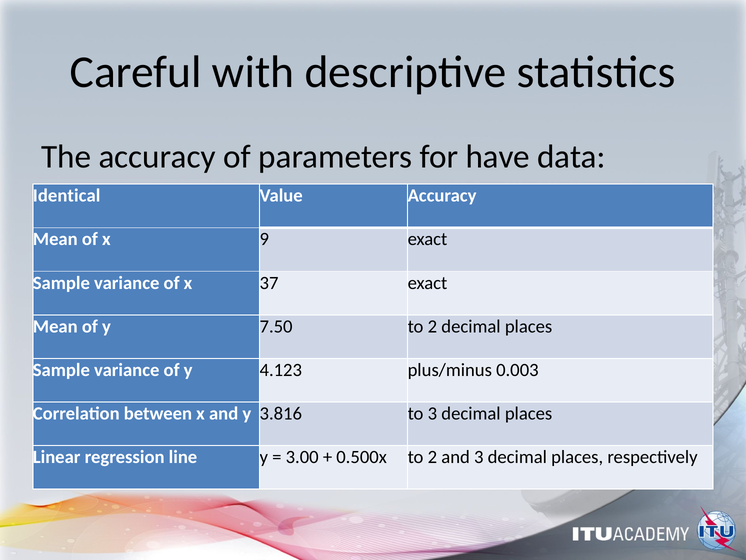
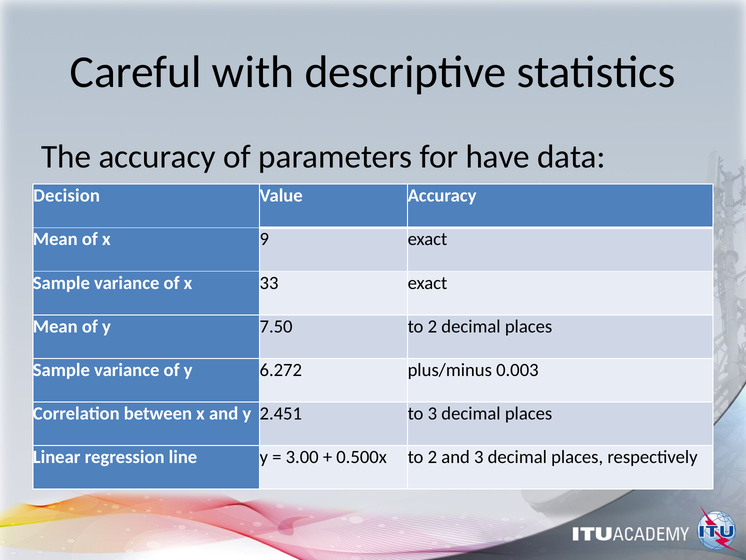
Identical: Identical -> Decision
37: 37 -> 33
4.123: 4.123 -> 6.272
3.816: 3.816 -> 2.451
